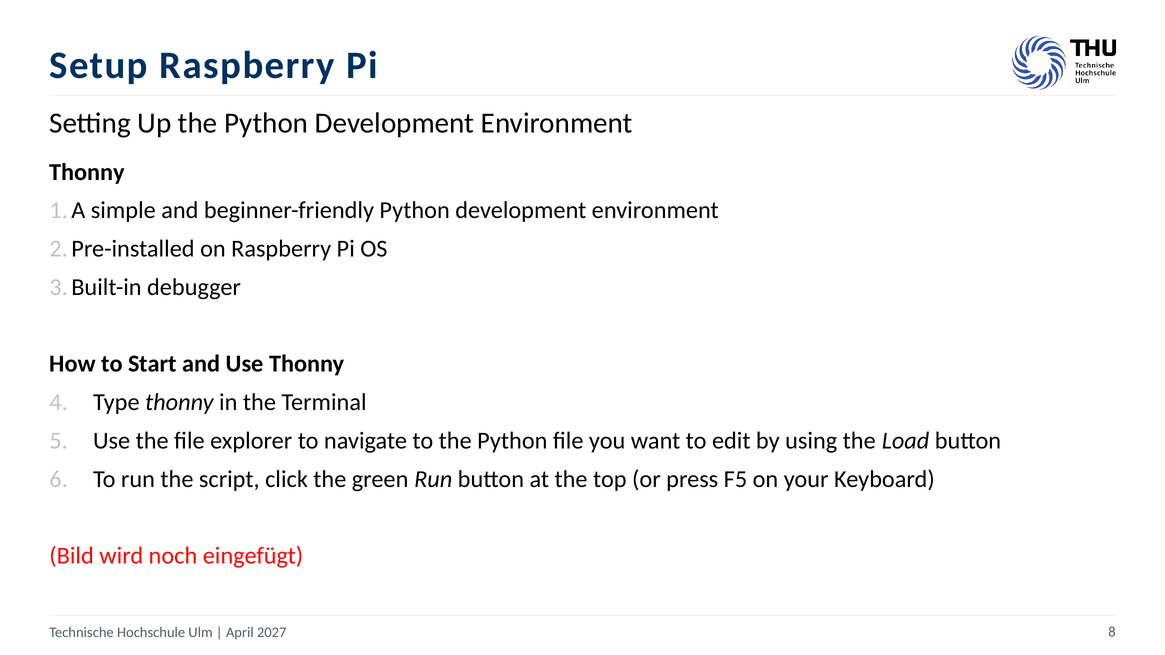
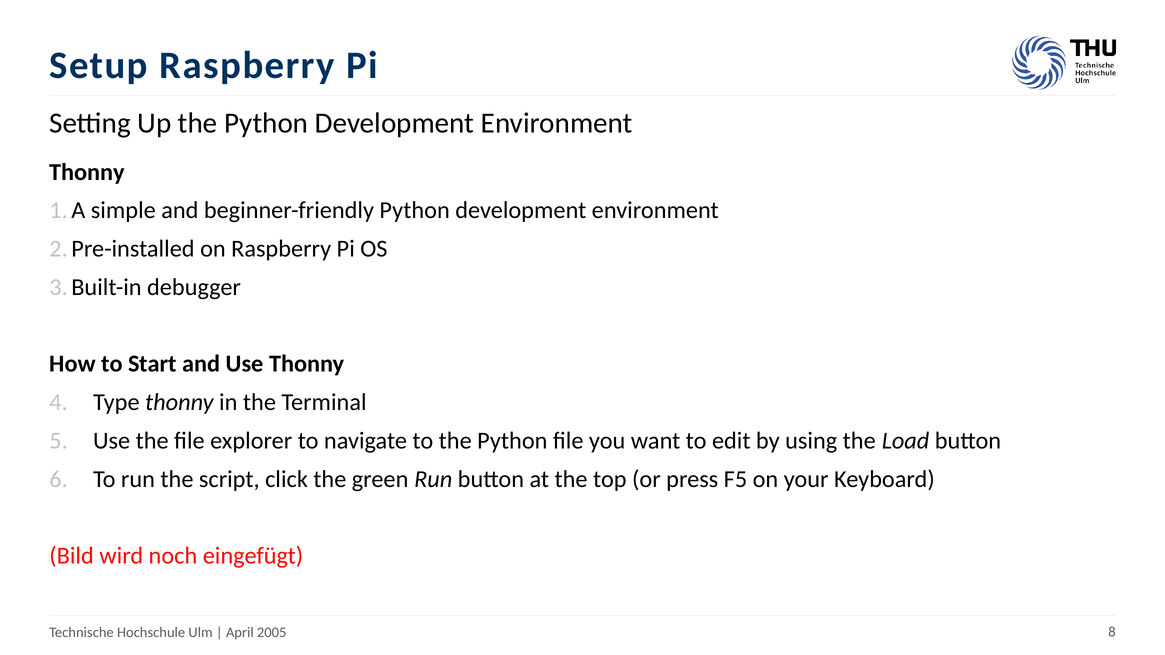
2027: 2027 -> 2005
